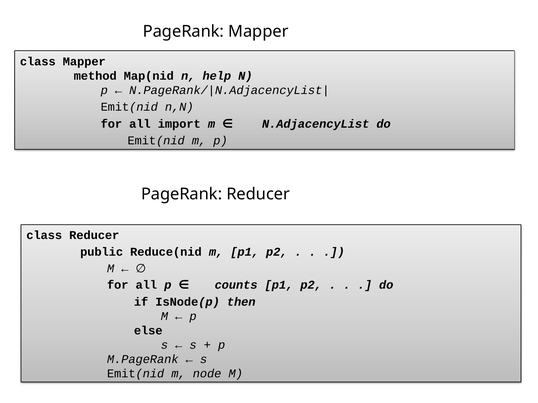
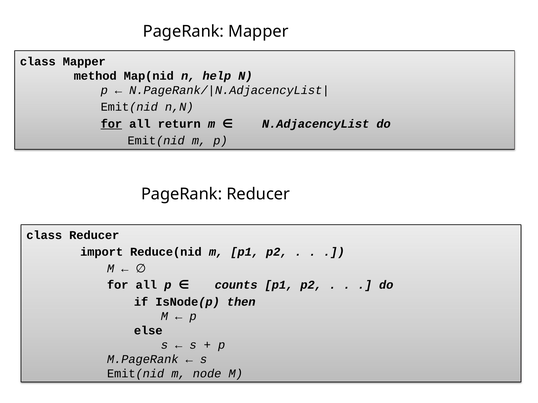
for at (111, 124) underline: none -> present
import: import -> return
public: public -> import
